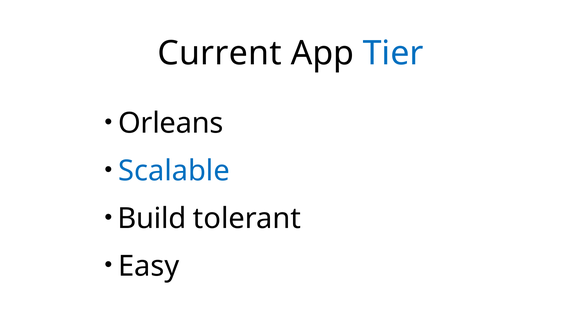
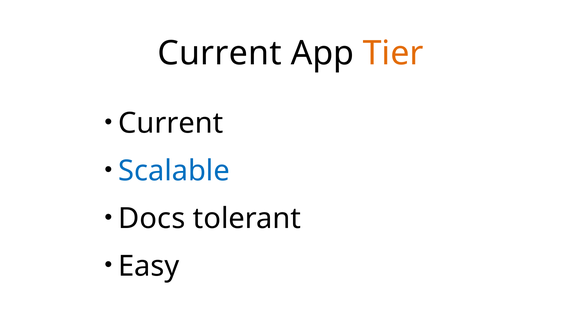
Tier colour: blue -> orange
Orleans at (171, 123): Orleans -> Current
Build: Build -> Docs
